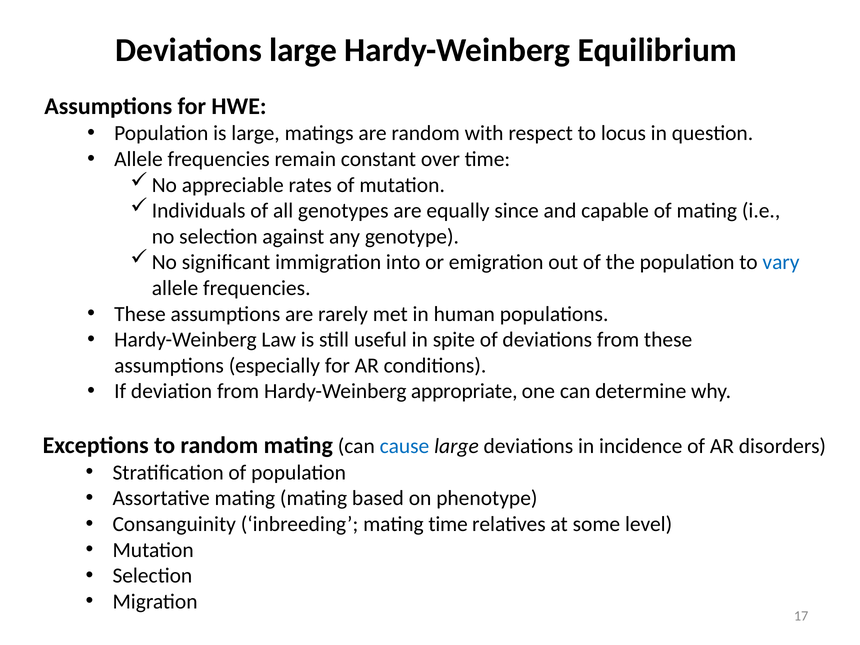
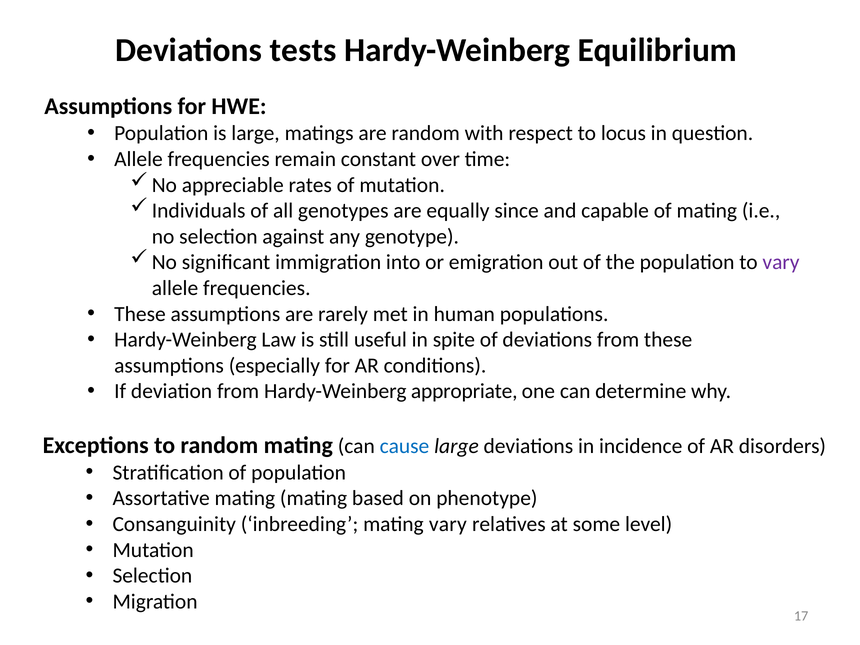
Deviations large: large -> tests
vary at (781, 262) colour: blue -> purple
mating time: time -> vary
